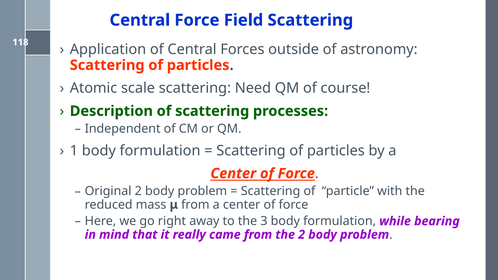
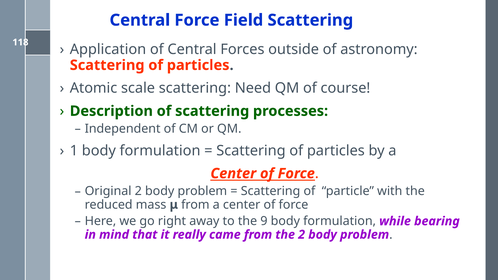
3: 3 -> 9
